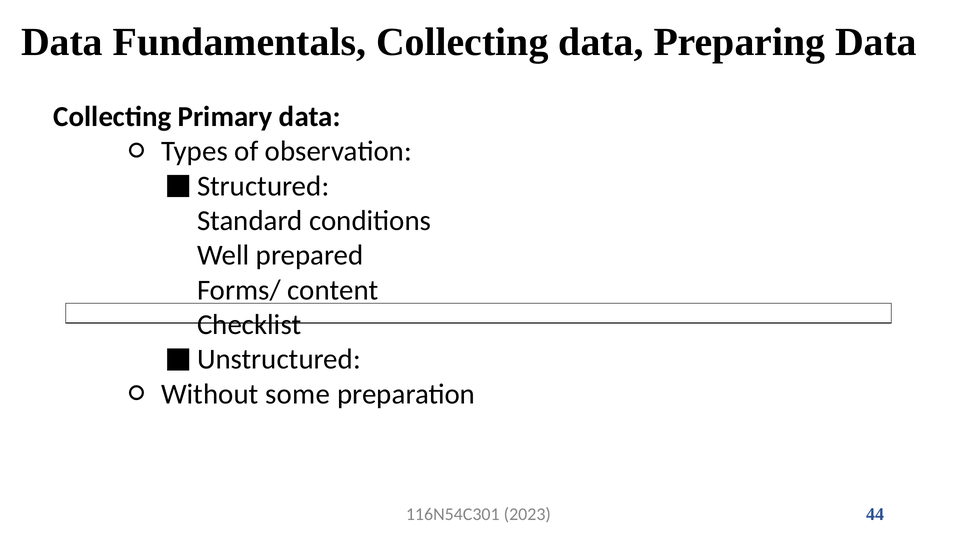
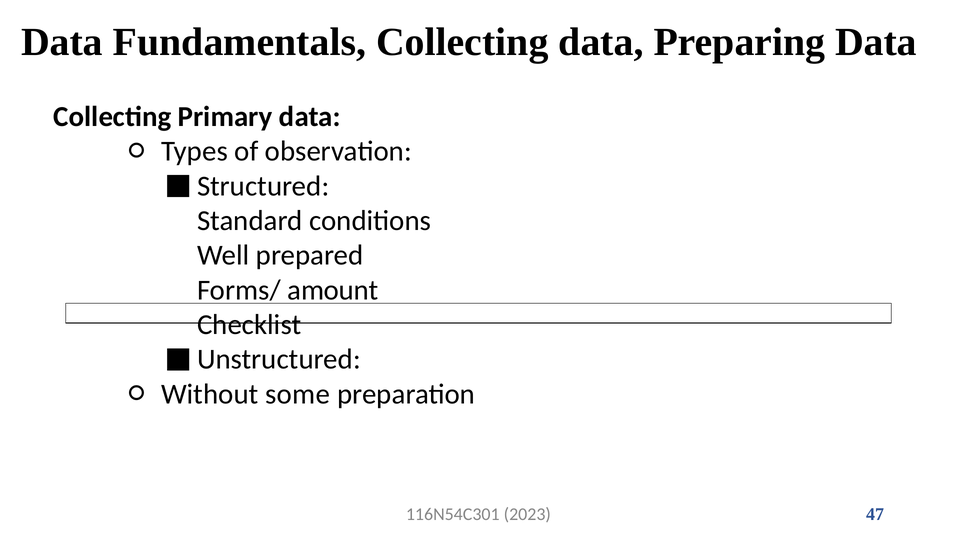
content: content -> amount
44: 44 -> 47
